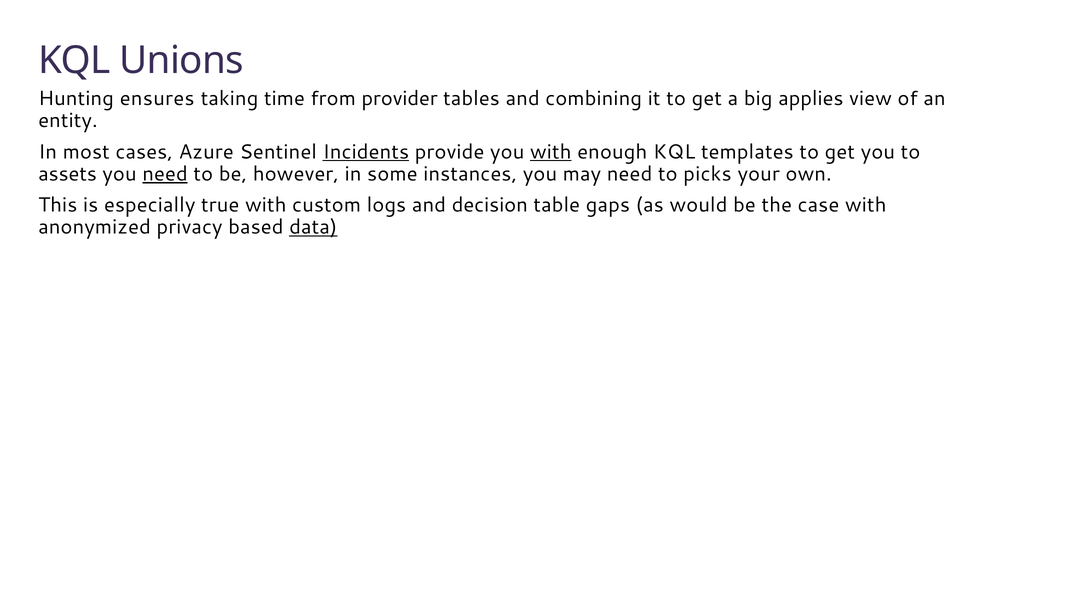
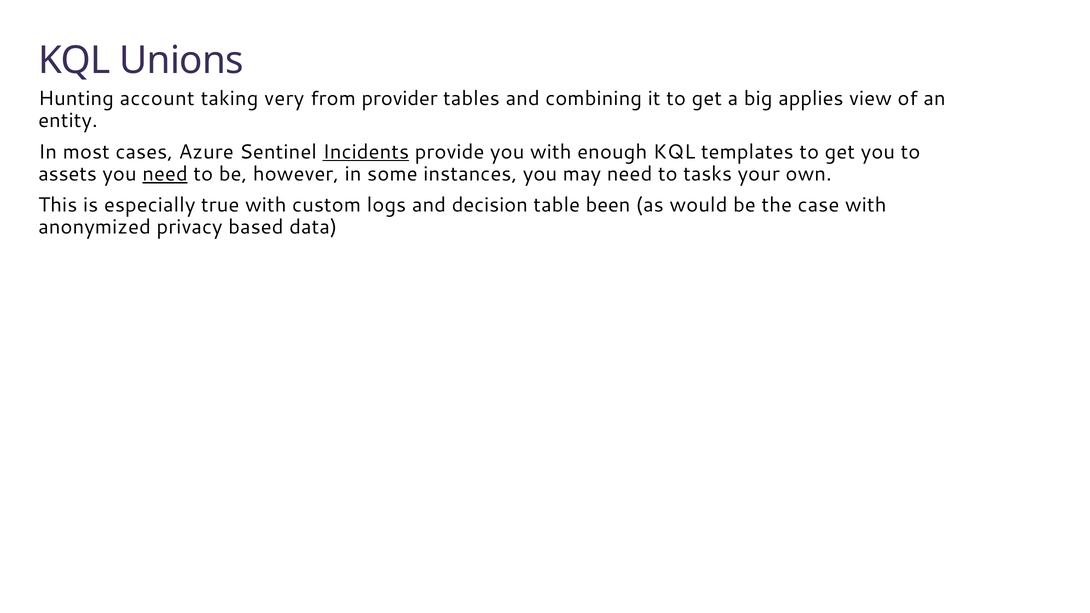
ensures: ensures -> account
time: time -> very
with at (551, 152) underline: present -> none
picks: picks -> tasks
gaps: gaps -> been
data underline: present -> none
